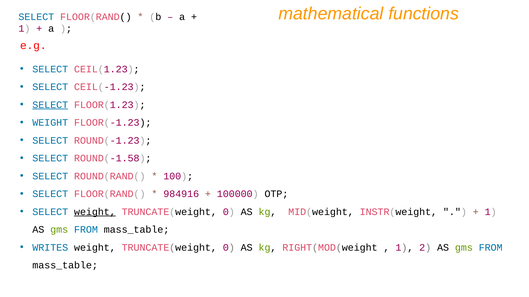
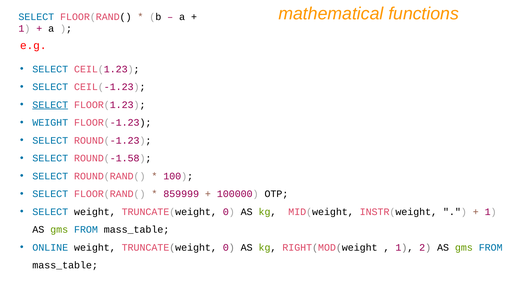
984916: 984916 -> 859999
weight at (95, 212) underline: present -> none
WRITES: WRITES -> ONLINE
